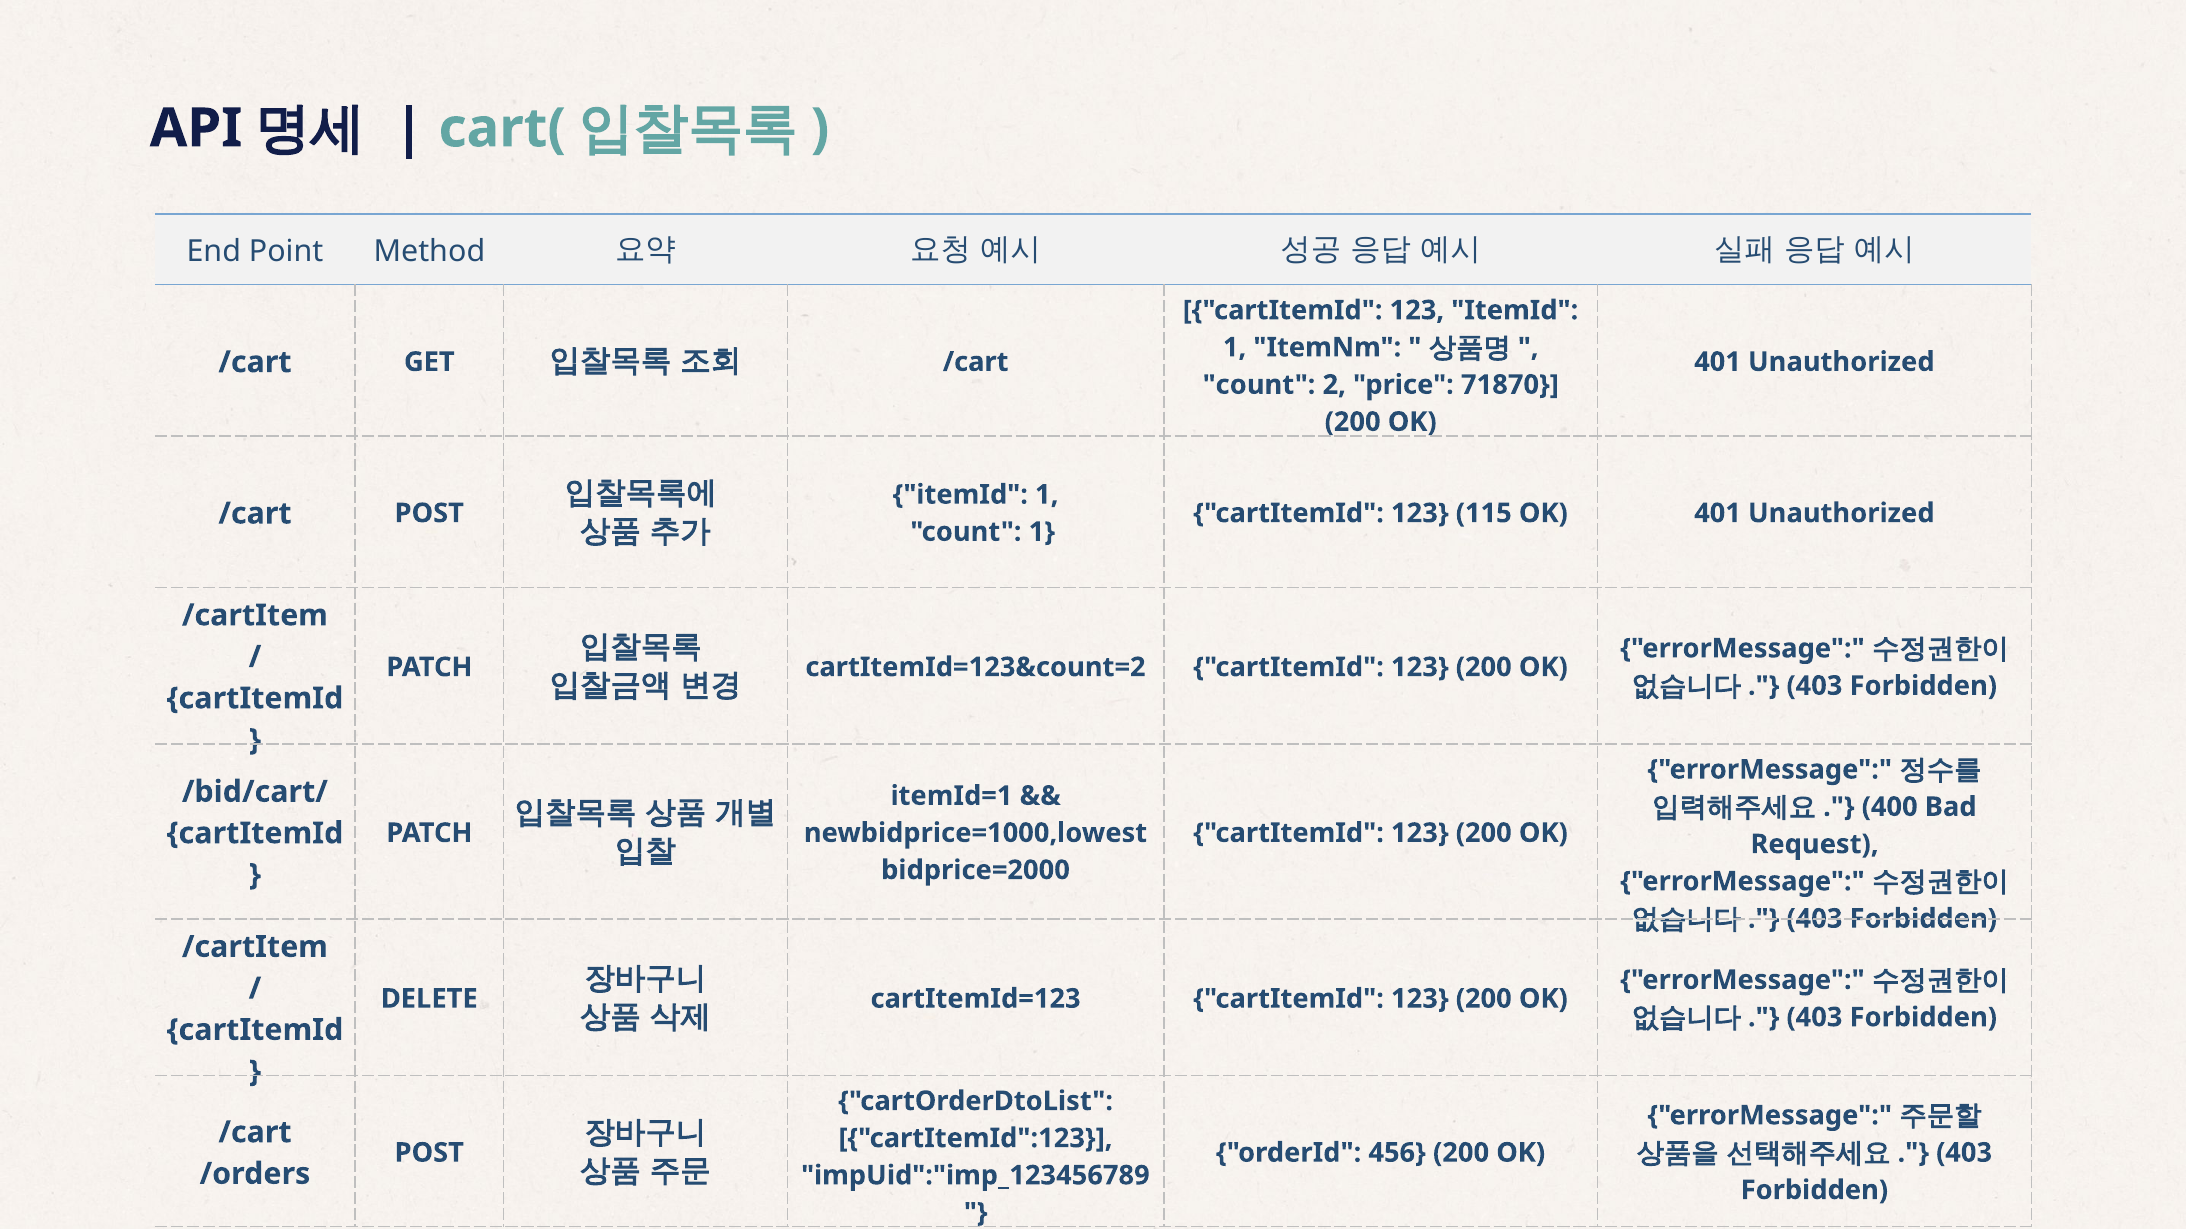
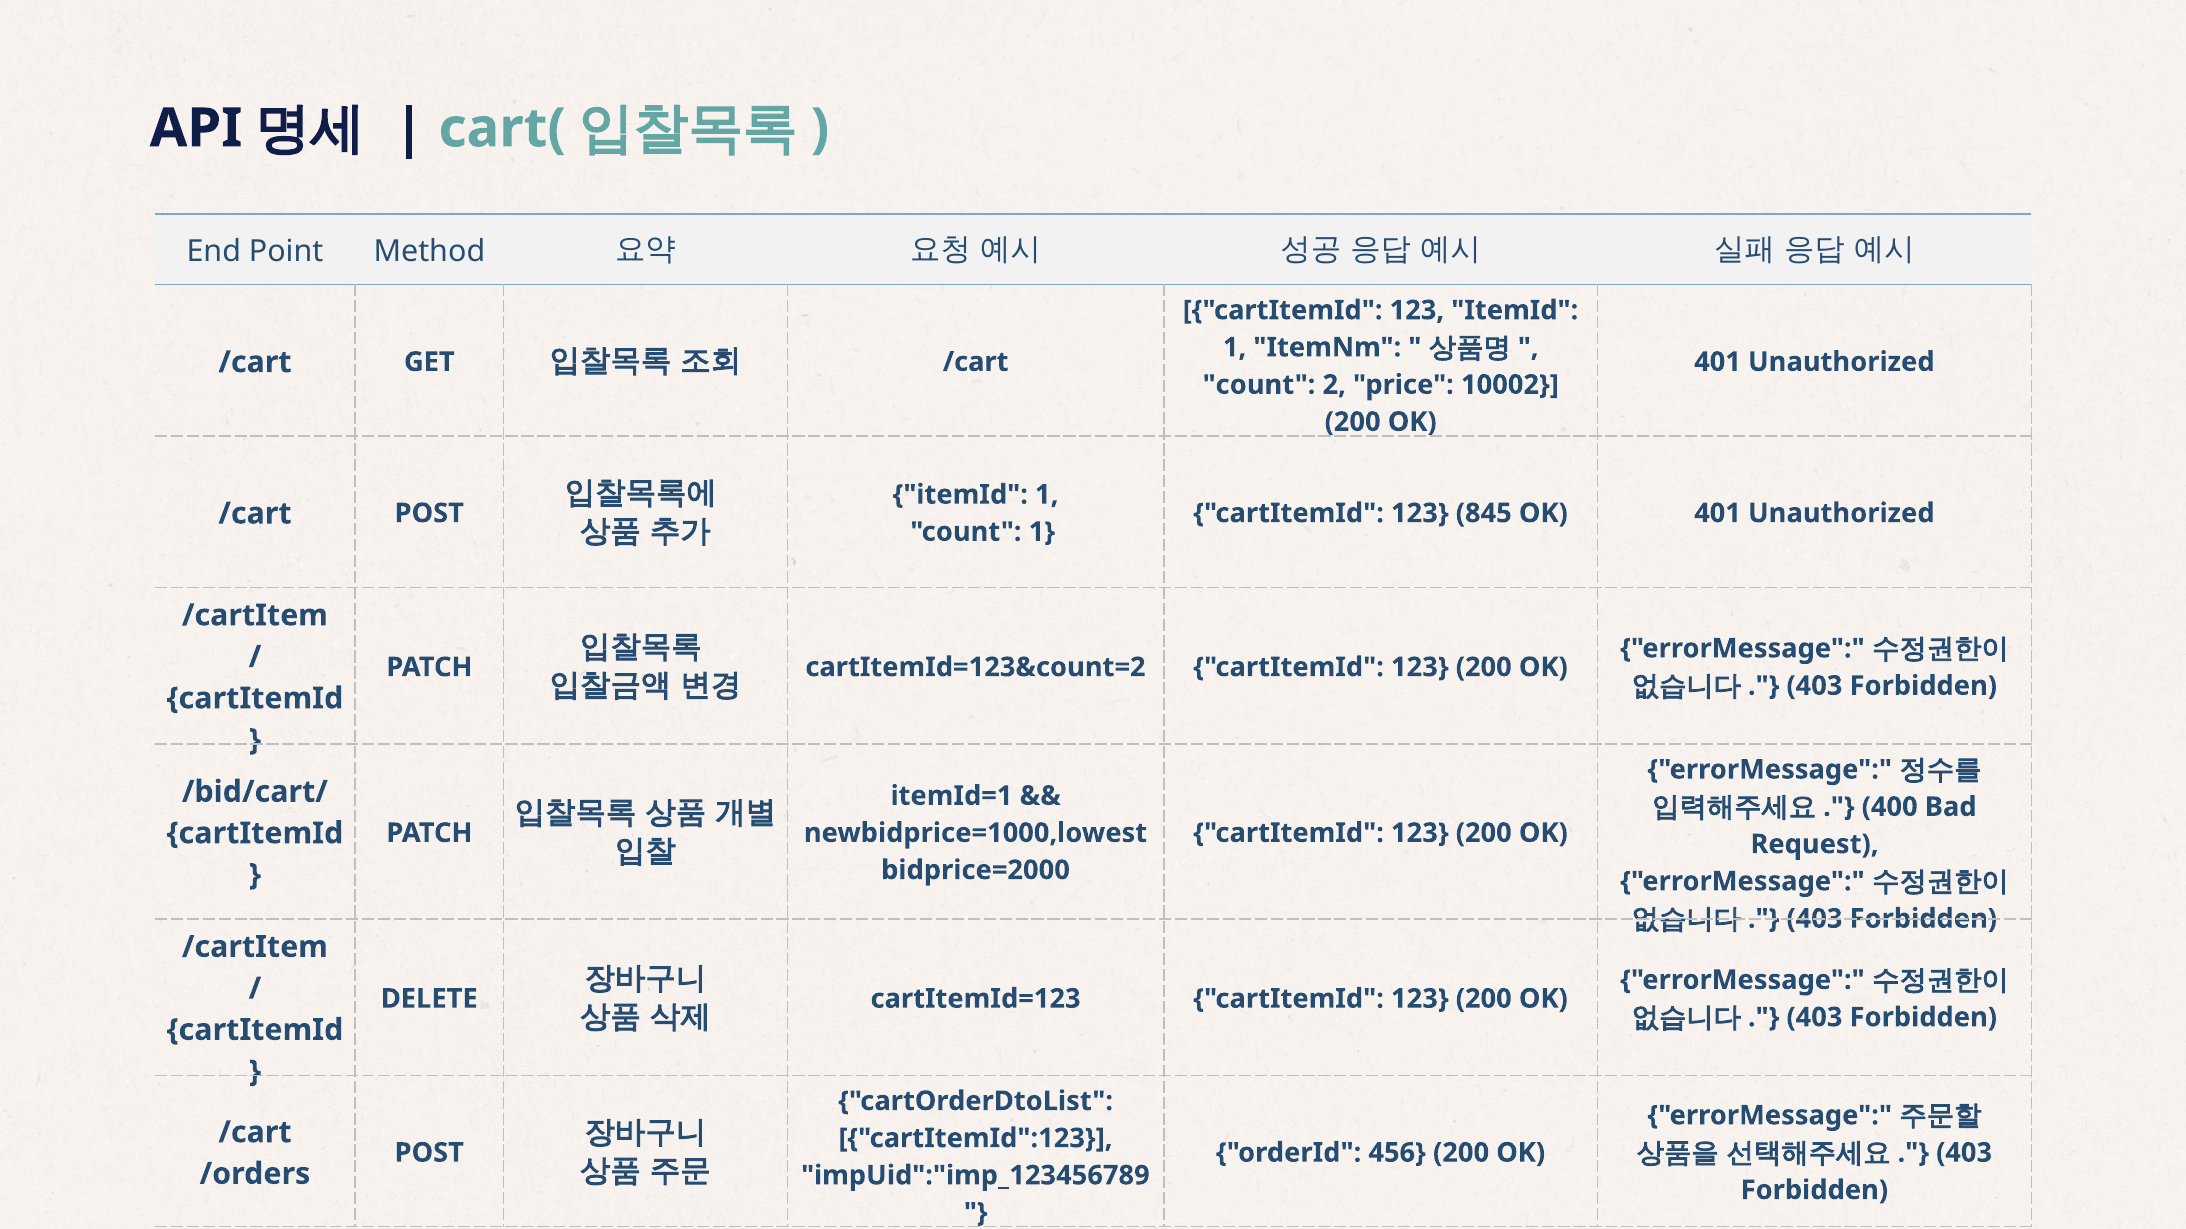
71870: 71870 -> 10002
115: 115 -> 845
